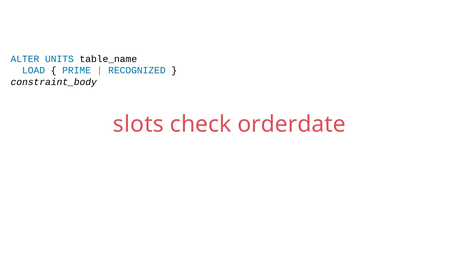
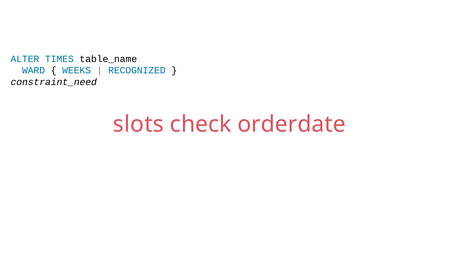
UNITS: UNITS -> TIMES
LOAD: LOAD -> WARD
PRIME: PRIME -> WEEKS
constraint_body: constraint_body -> constraint_need
